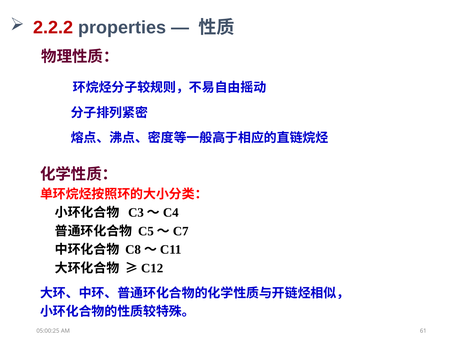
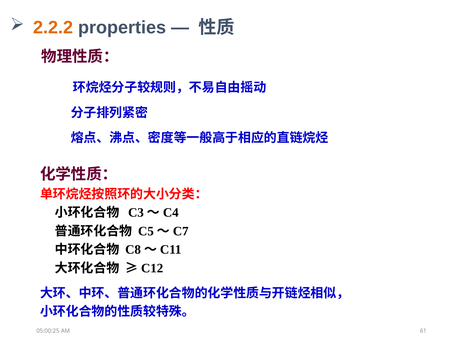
2.2.2 colour: red -> orange
